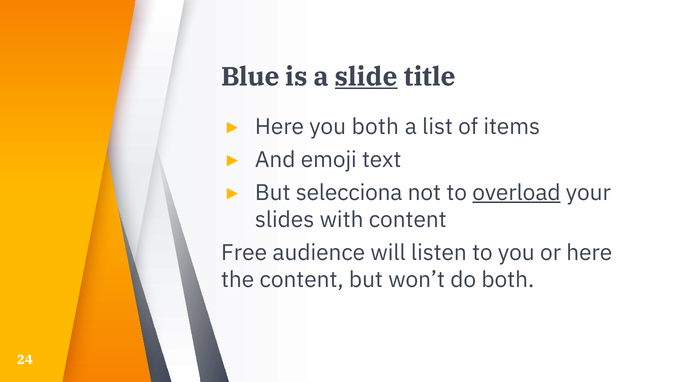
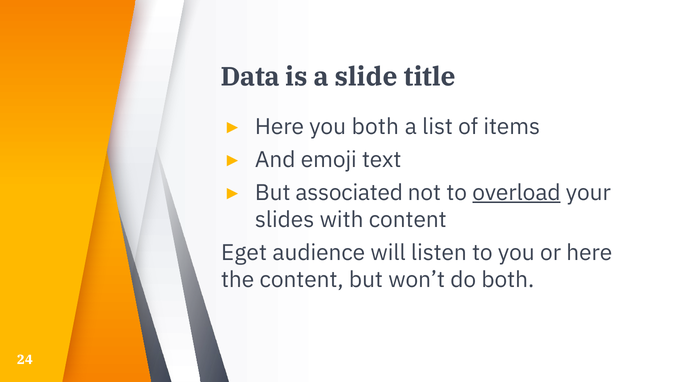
Blue: Blue -> Data
slide underline: present -> none
selecciona: selecciona -> associated
Free: Free -> Eget
